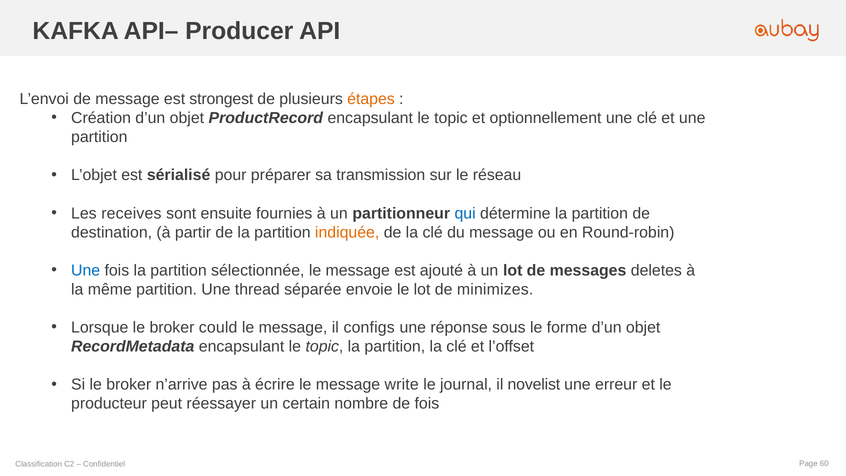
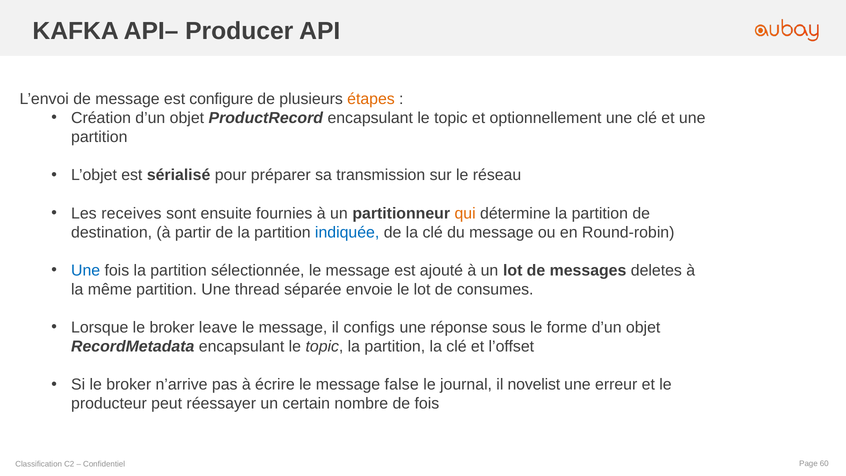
strongest: strongest -> configure
qui colour: blue -> orange
indiquée colour: orange -> blue
minimizes: minimizes -> consumes
could: could -> leave
write: write -> false
